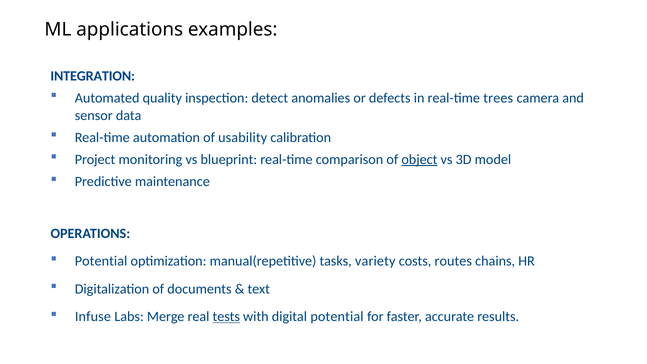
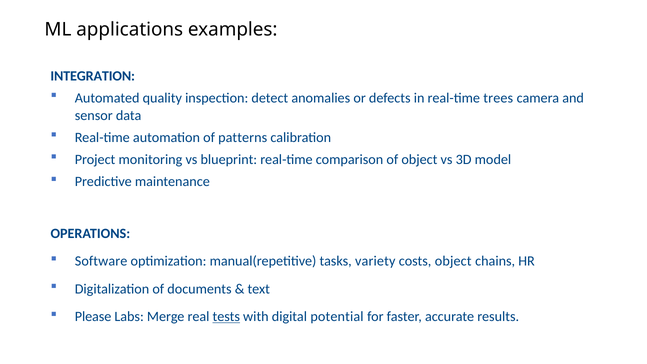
usability: usability -> patterns
object at (419, 160) underline: present -> none
Potential at (101, 261): Potential -> Software
costs routes: routes -> object
Infuse: Infuse -> Please
